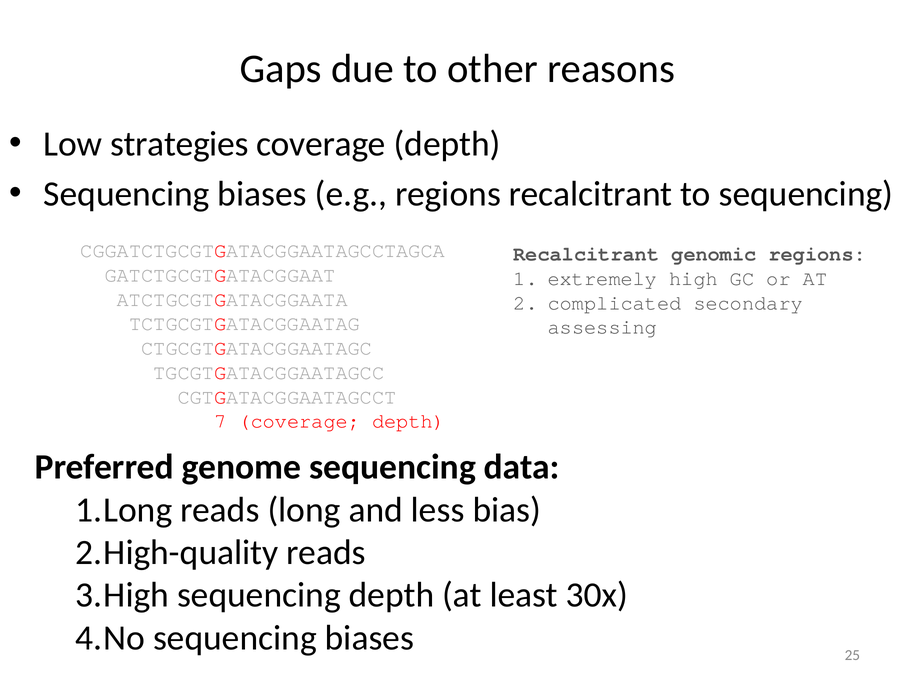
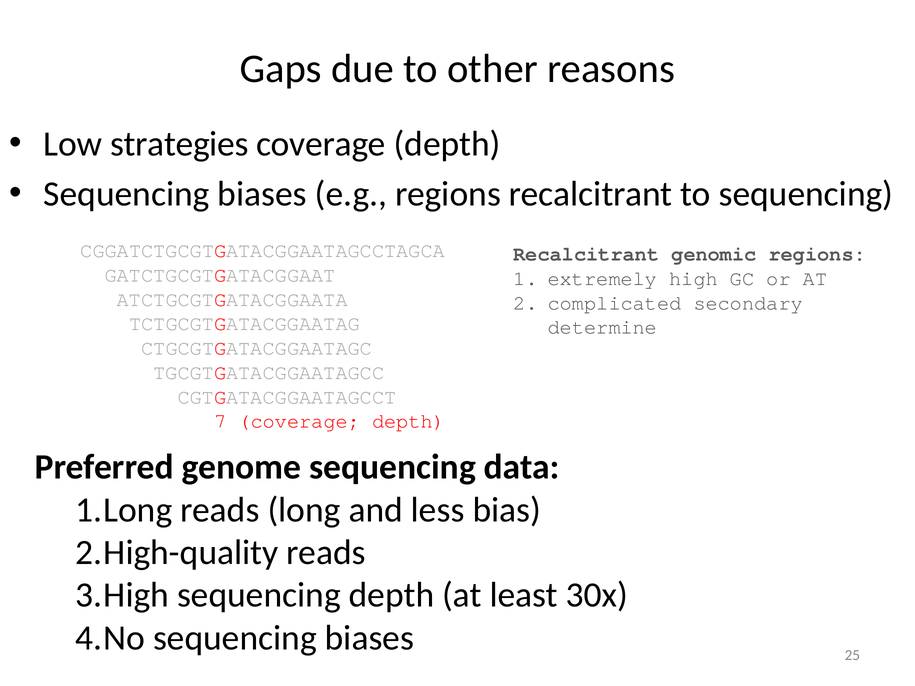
assessing: assessing -> determine
